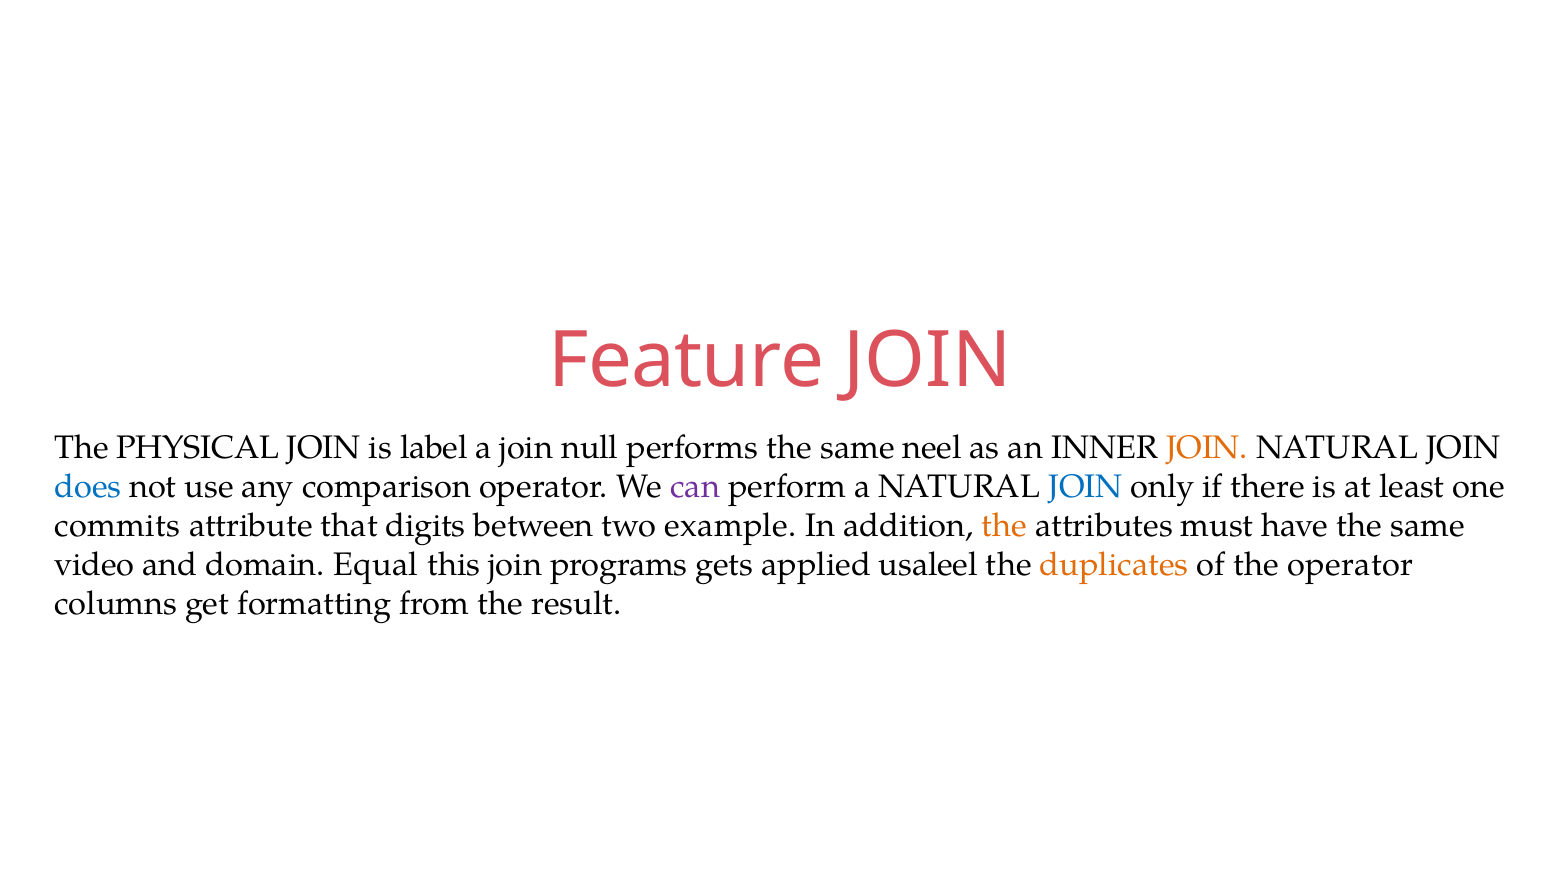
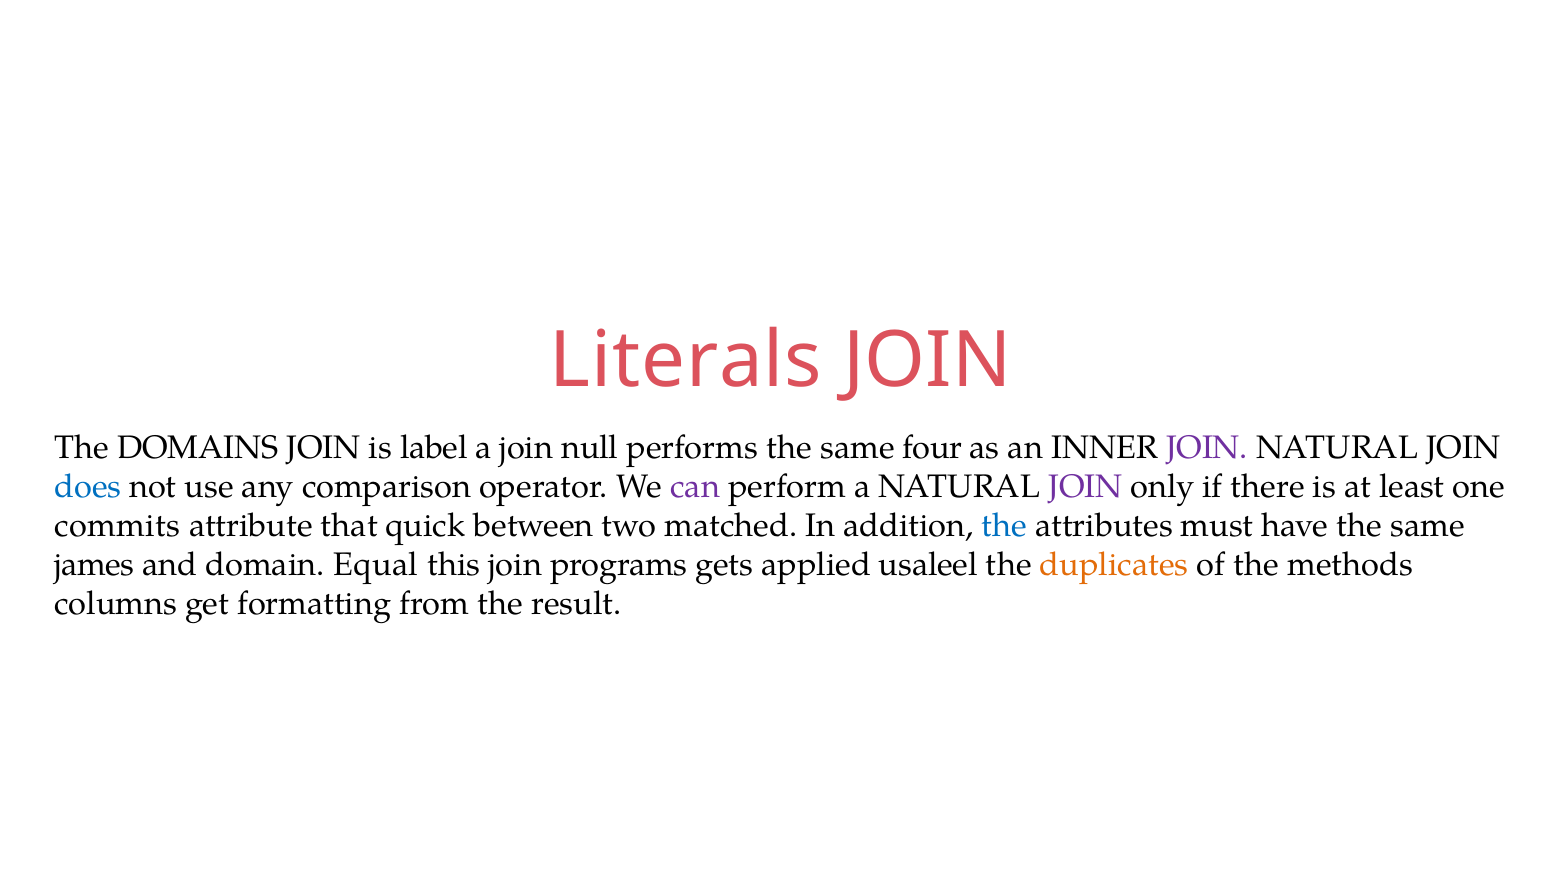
Feature: Feature -> Literals
PHYSICAL: PHYSICAL -> DOMAINS
neel: neel -> four
JOIN at (1207, 448) colour: orange -> purple
JOIN at (1085, 487) colour: blue -> purple
digits: digits -> quick
example: example -> matched
the at (1004, 526) colour: orange -> blue
video: video -> james
the operator: operator -> methods
